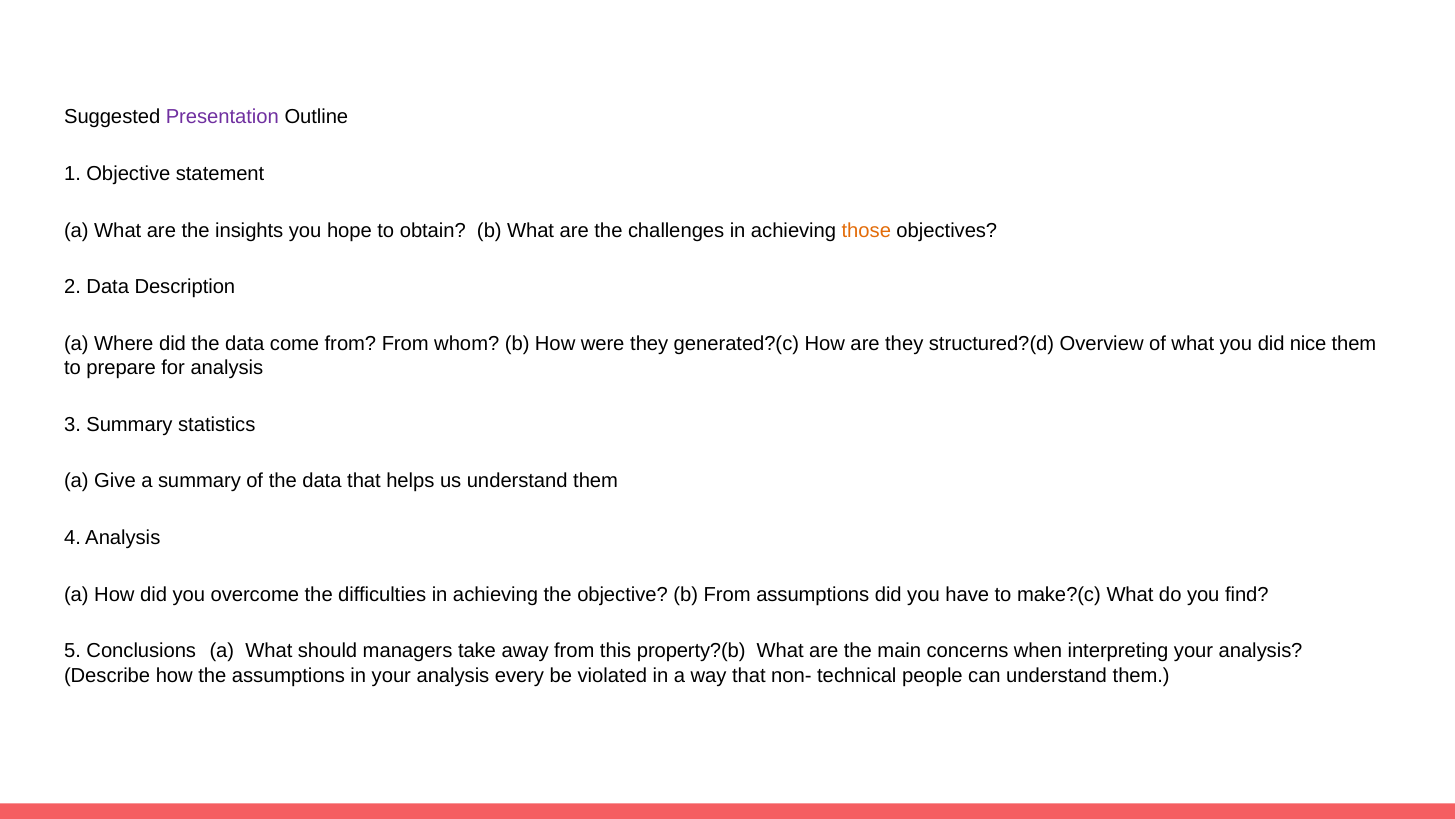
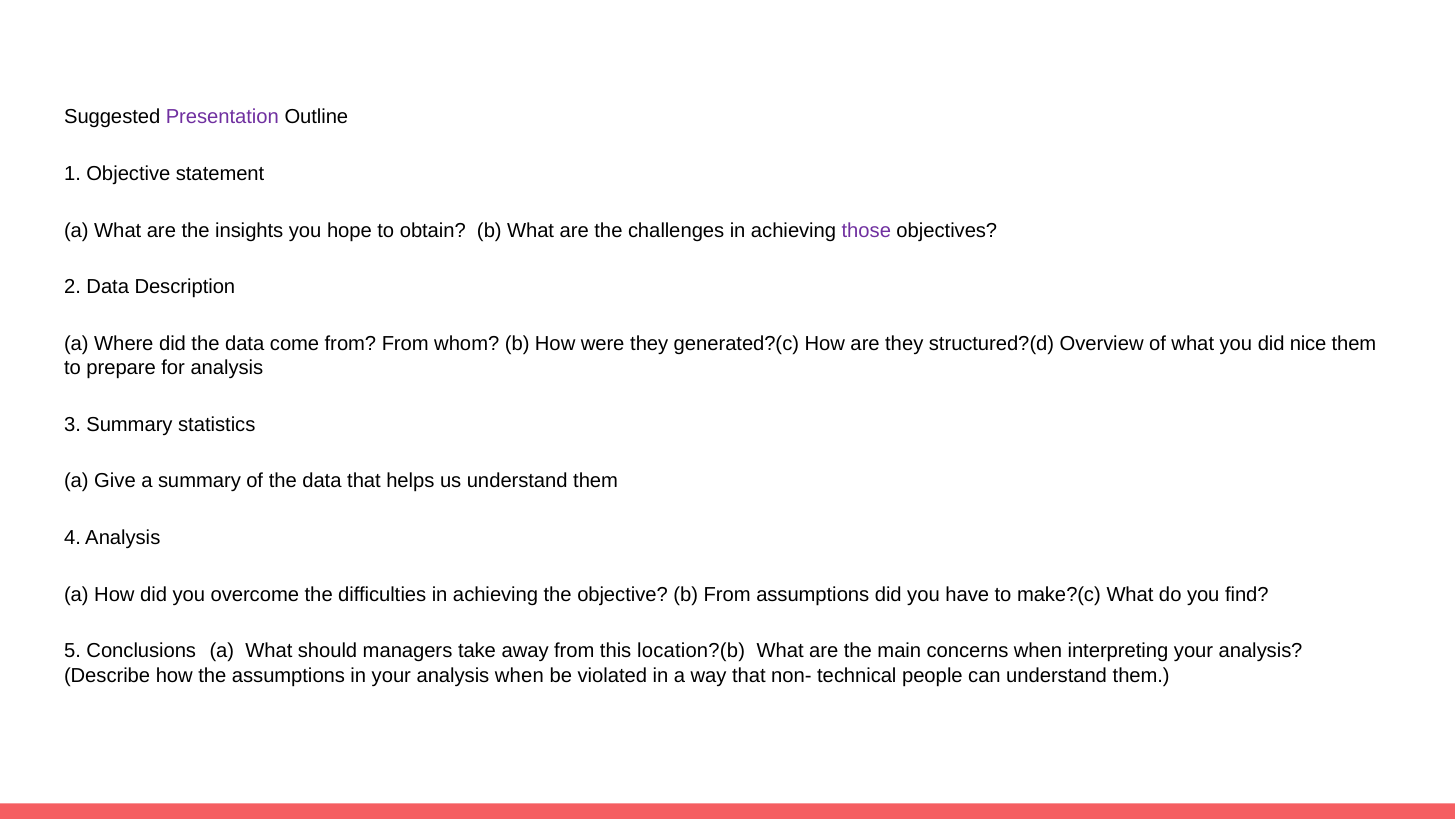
those colour: orange -> purple
property?(b: property?(b -> location?(b
analysis every: every -> when
